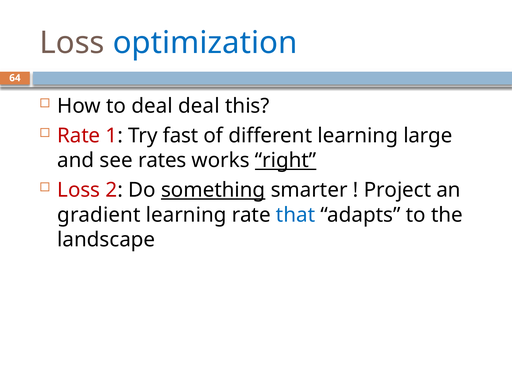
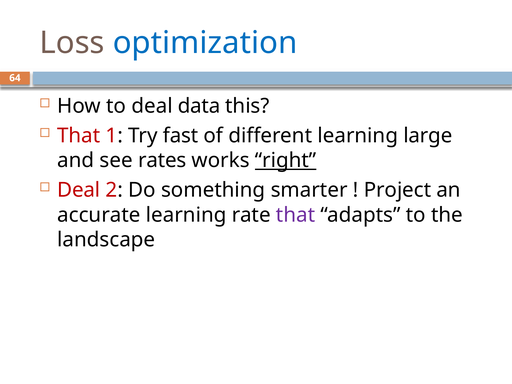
deal deal: deal -> data
Rate at (79, 136): Rate -> That
Loss at (79, 190): Loss -> Deal
something underline: present -> none
gradient: gradient -> accurate
that at (296, 215) colour: blue -> purple
